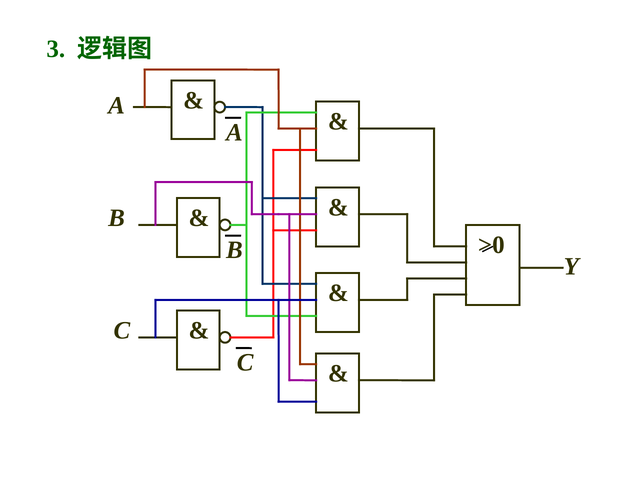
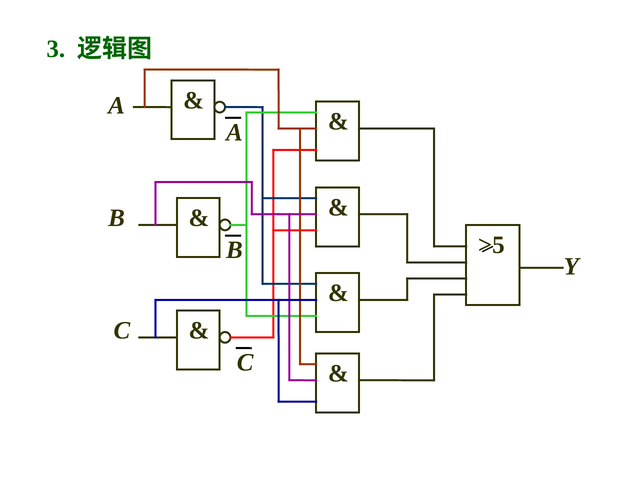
>0: >0 -> >5
